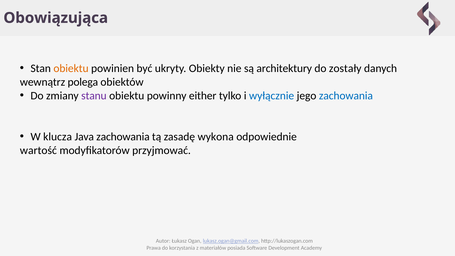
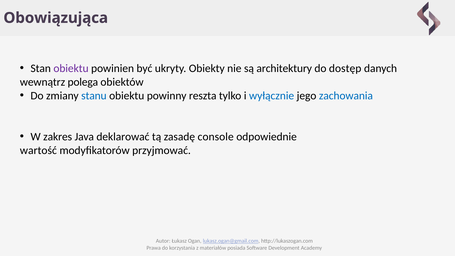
obiektu at (71, 68) colour: orange -> purple
zostały: zostały -> dostęp
stanu colour: purple -> blue
either: either -> reszta
klucza: klucza -> zakres
Java zachowania: zachowania -> deklarować
wykona: wykona -> console
